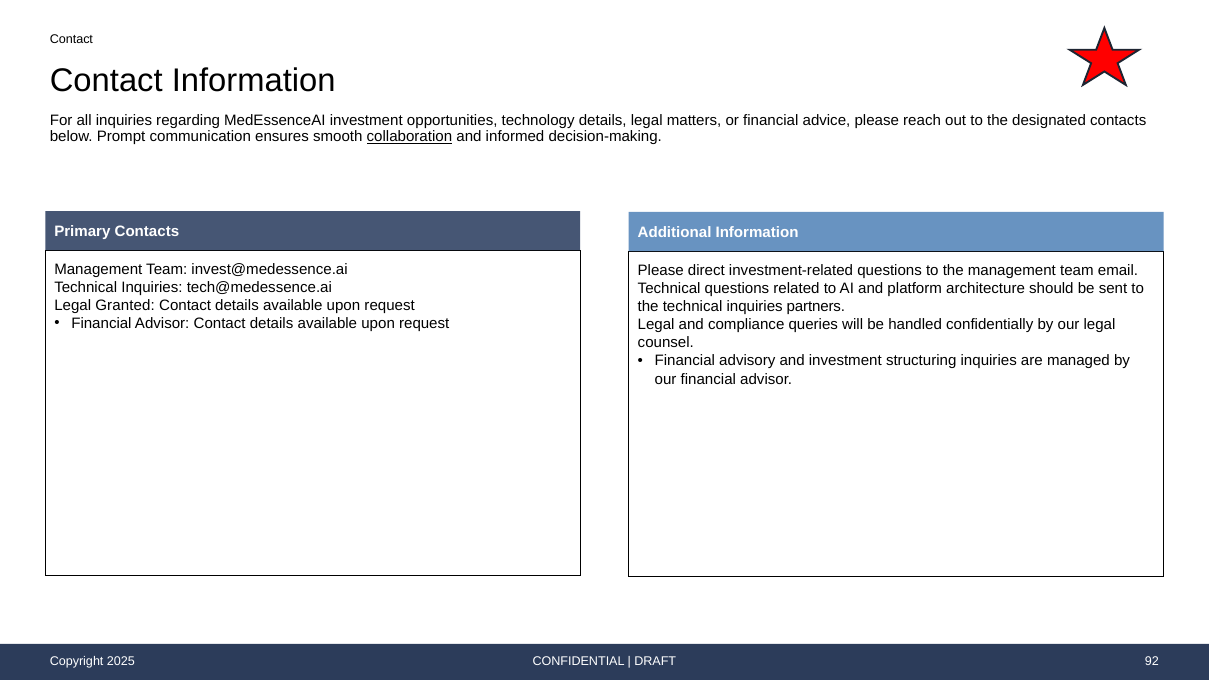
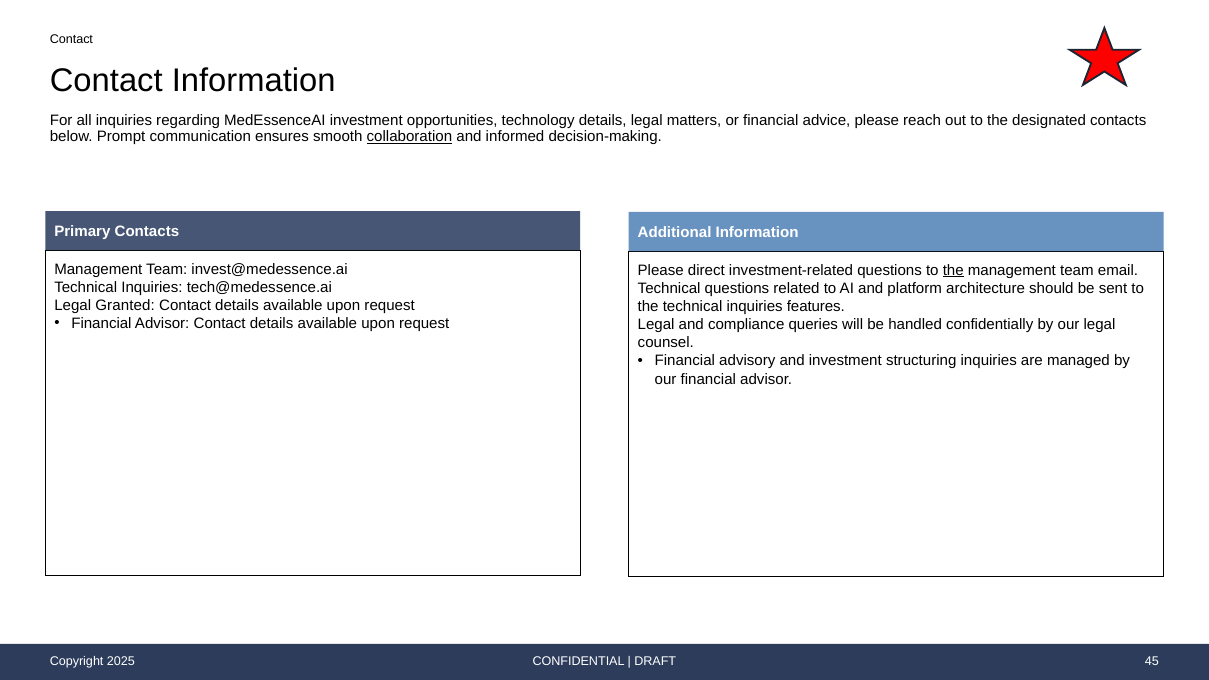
the at (953, 270) underline: none -> present
partners: partners -> features
92: 92 -> 45
